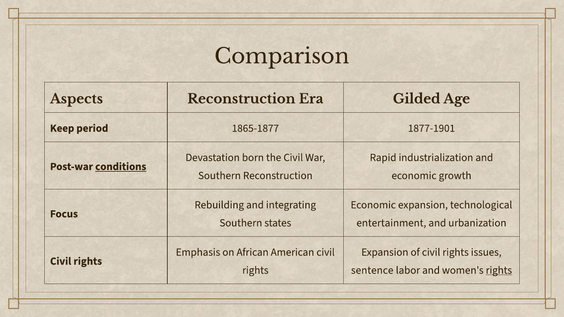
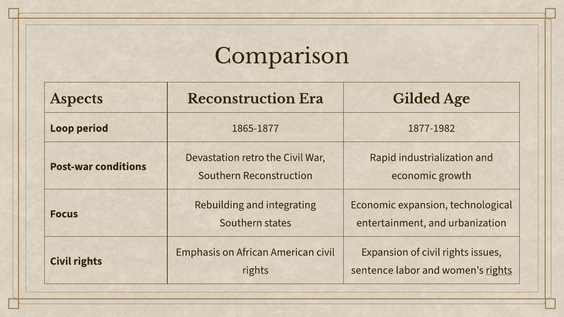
Keep: Keep -> Loop
1877-1901: 1877-1901 -> 1877-1982
born: born -> retro
conditions underline: present -> none
